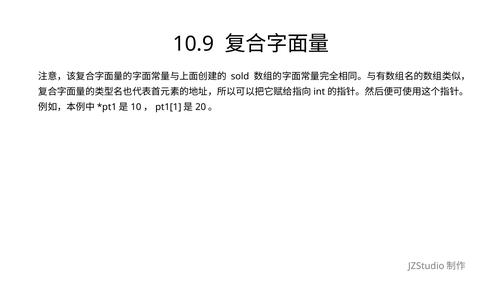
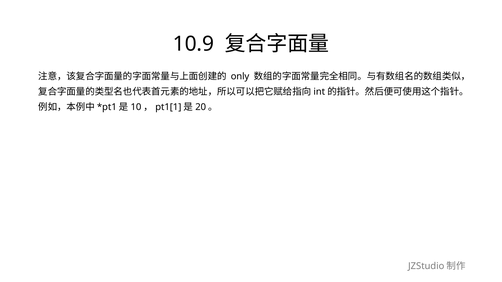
sold: sold -> only
